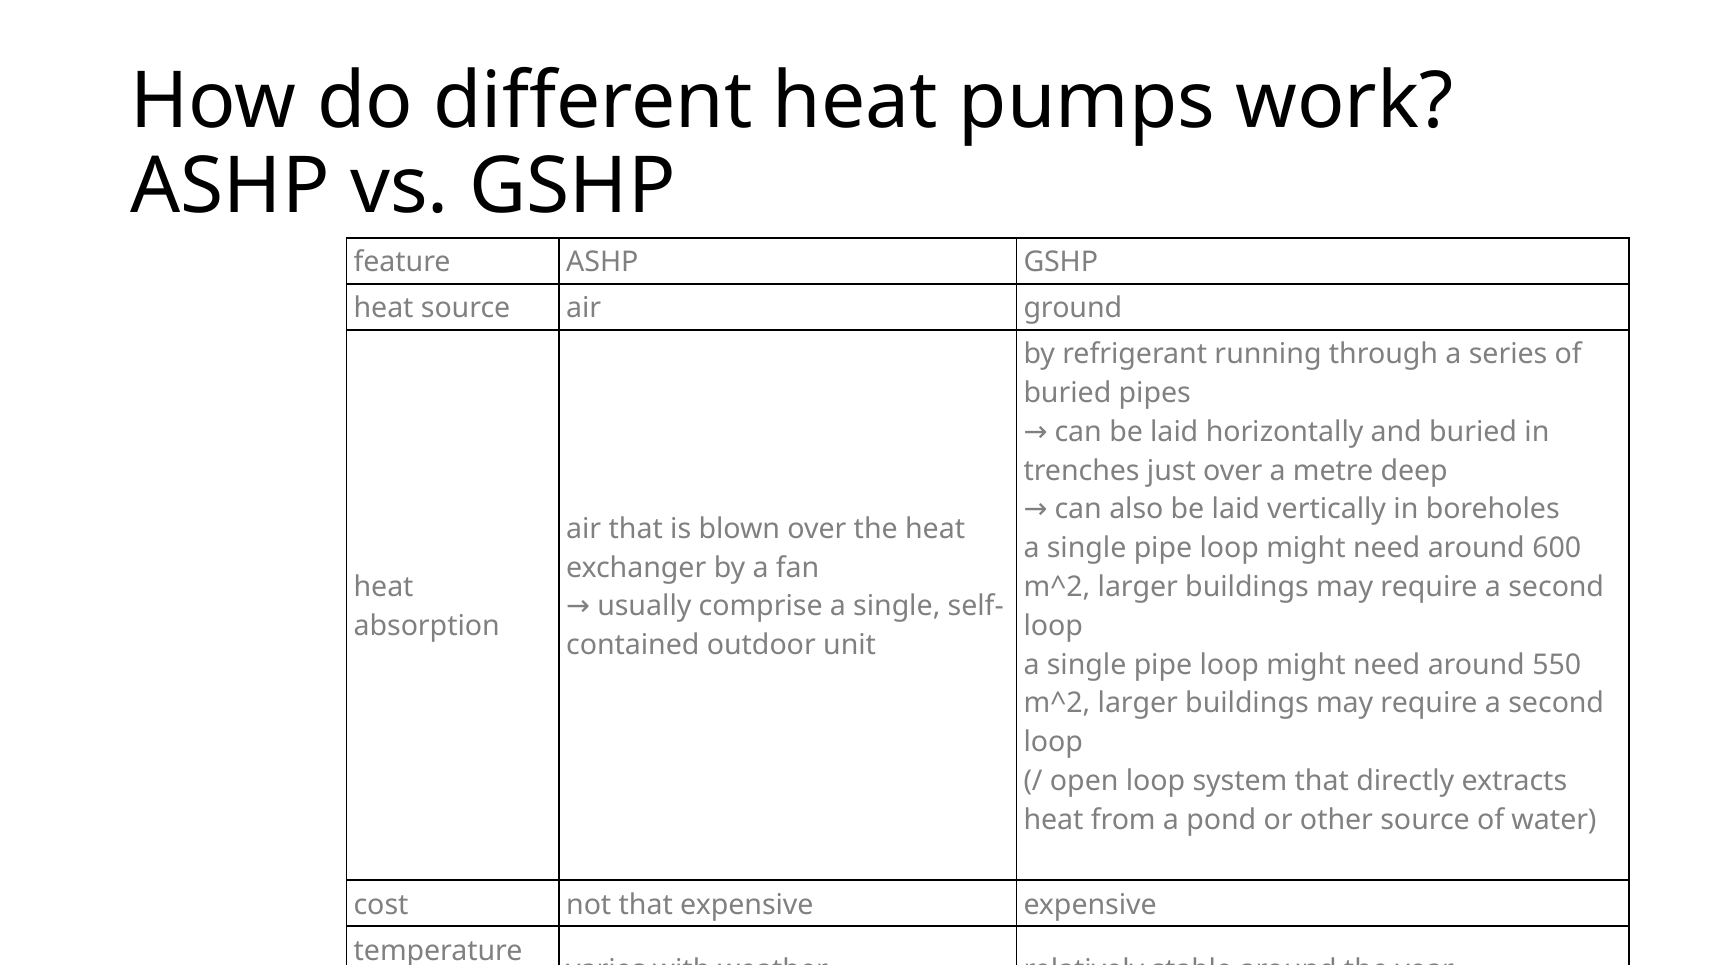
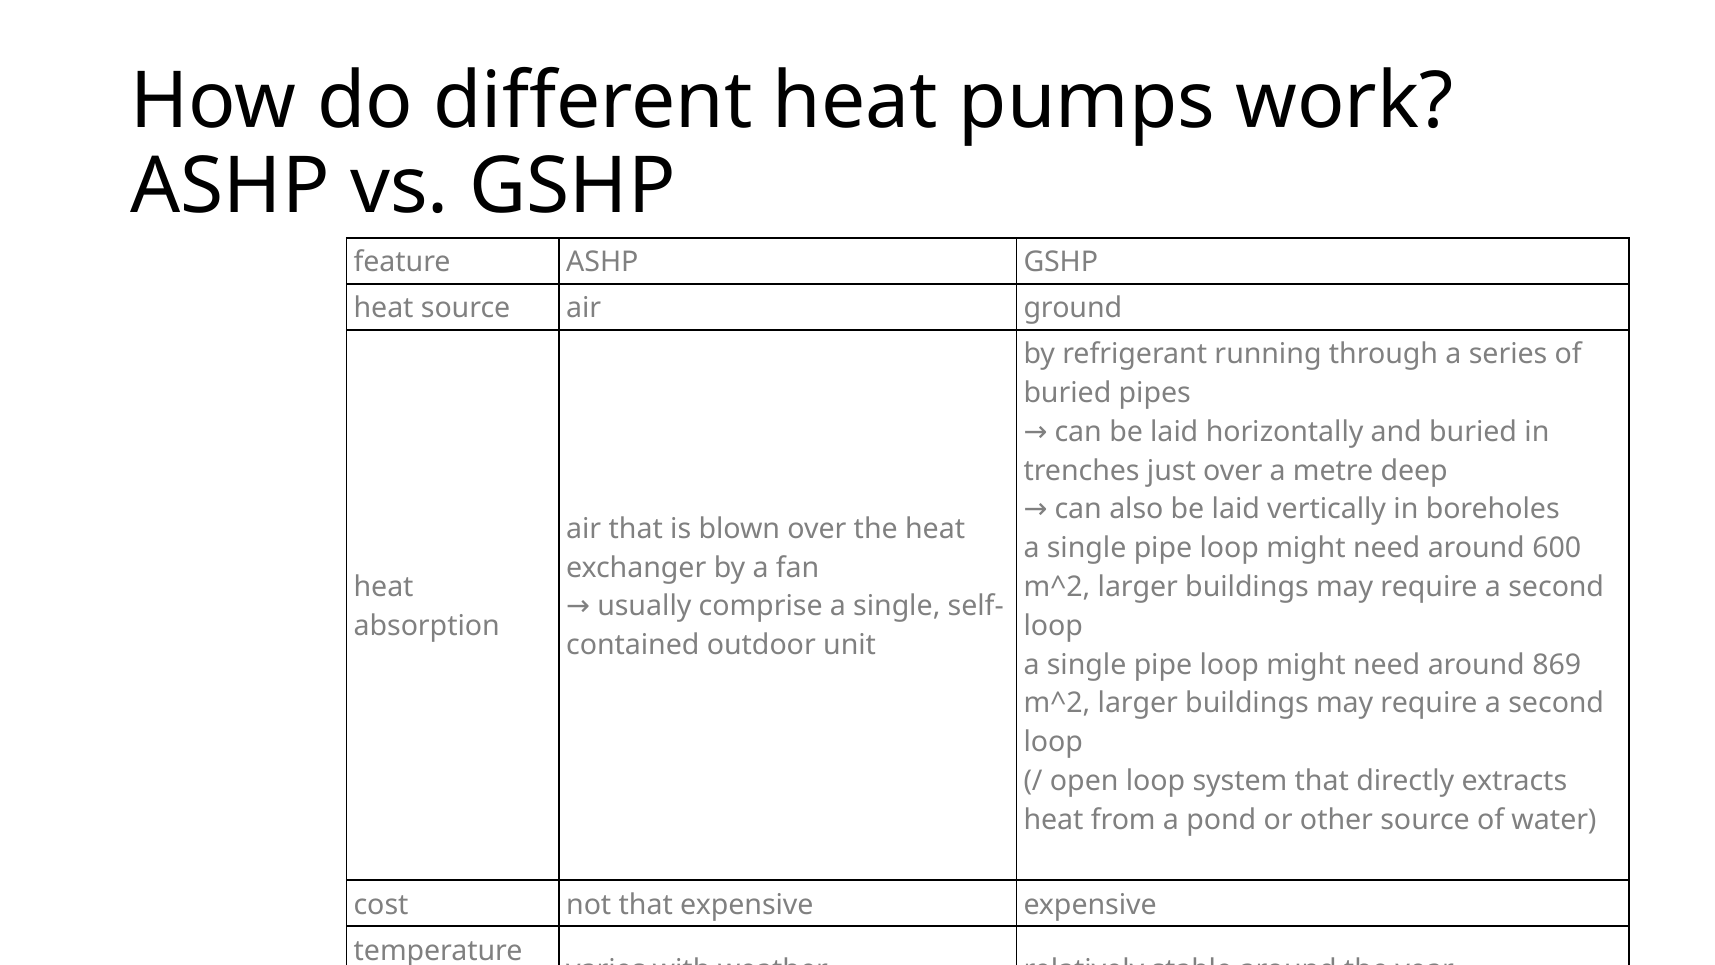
550: 550 -> 869
